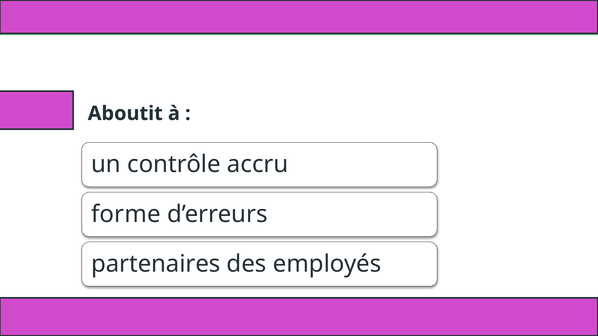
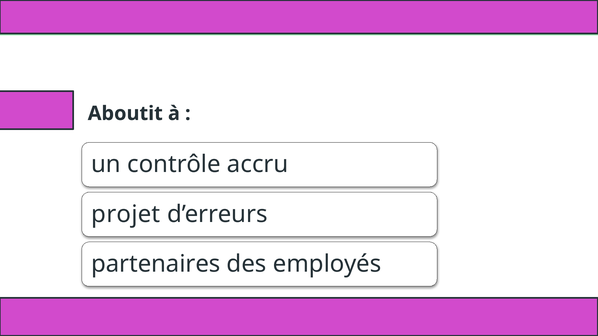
forme: forme -> projet
